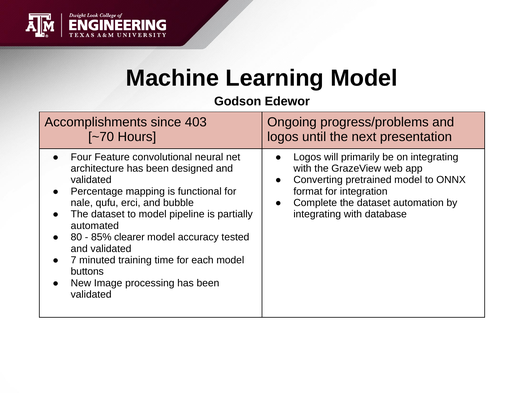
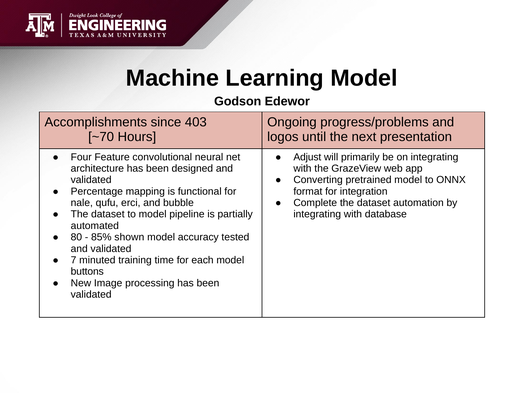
Logos at (307, 157): Logos -> Adjust
clearer: clearer -> shown
